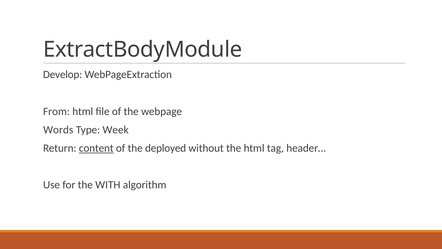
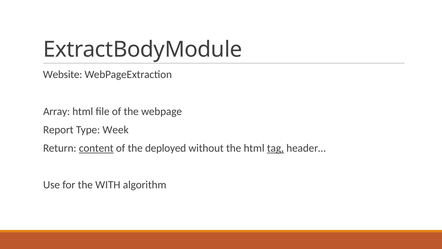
Develop: Develop -> Website
From: From -> Array
Words: Words -> Report
tag underline: none -> present
